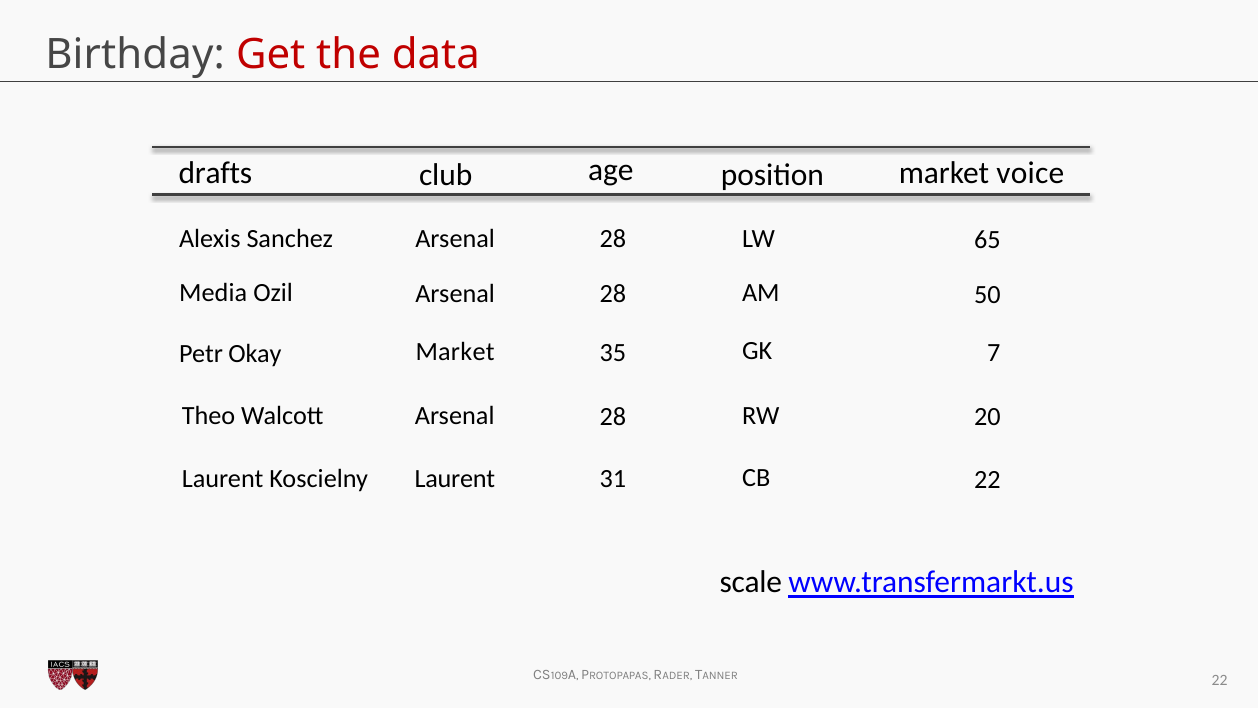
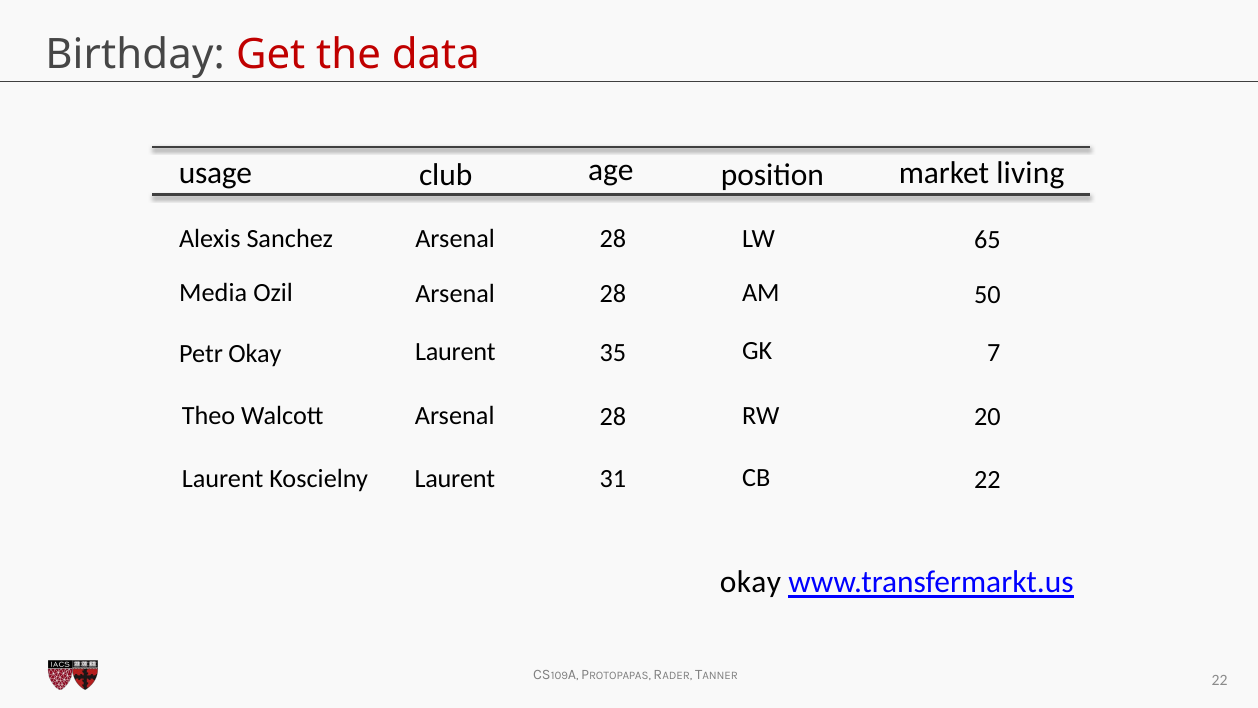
drafts: drafts -> usage
voice: voice -> living
Market at (455, 351): Market -> Laurent
scale at (751, 582): scale -> okay
